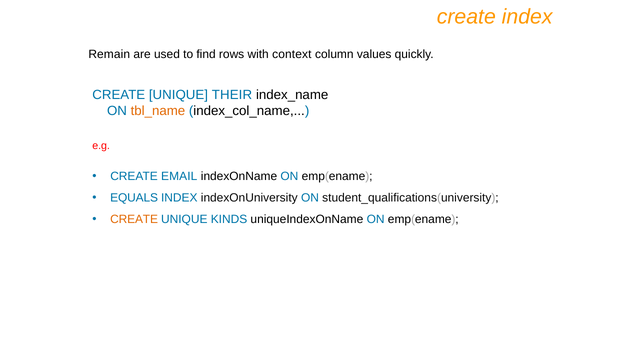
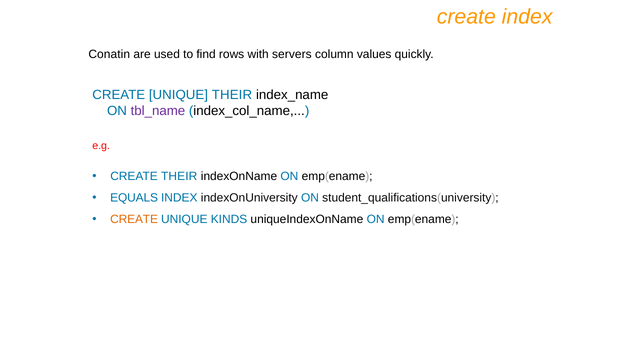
Remain: Remain -> Conatin
context: context -> servers
tbl_name colour: orange -> purple
CREATE EMAIL: EMAIL -> THEIR
